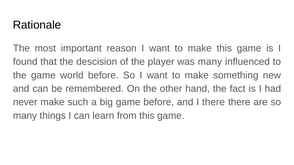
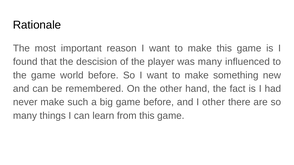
I there: there -> other
